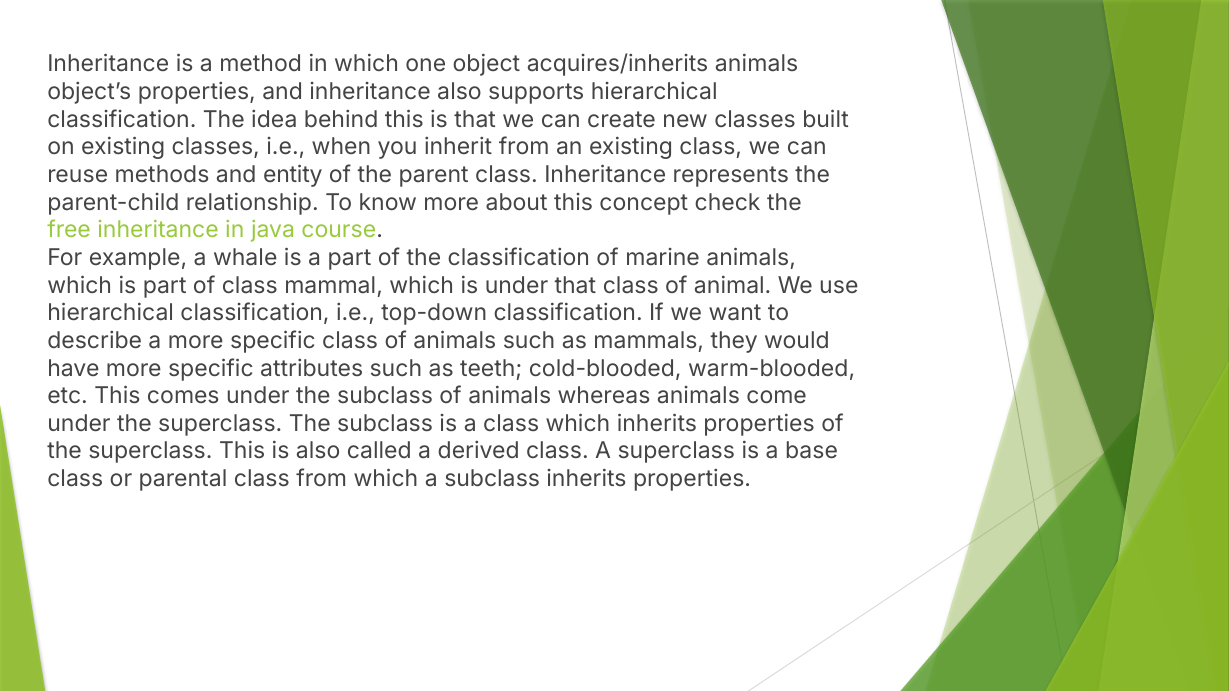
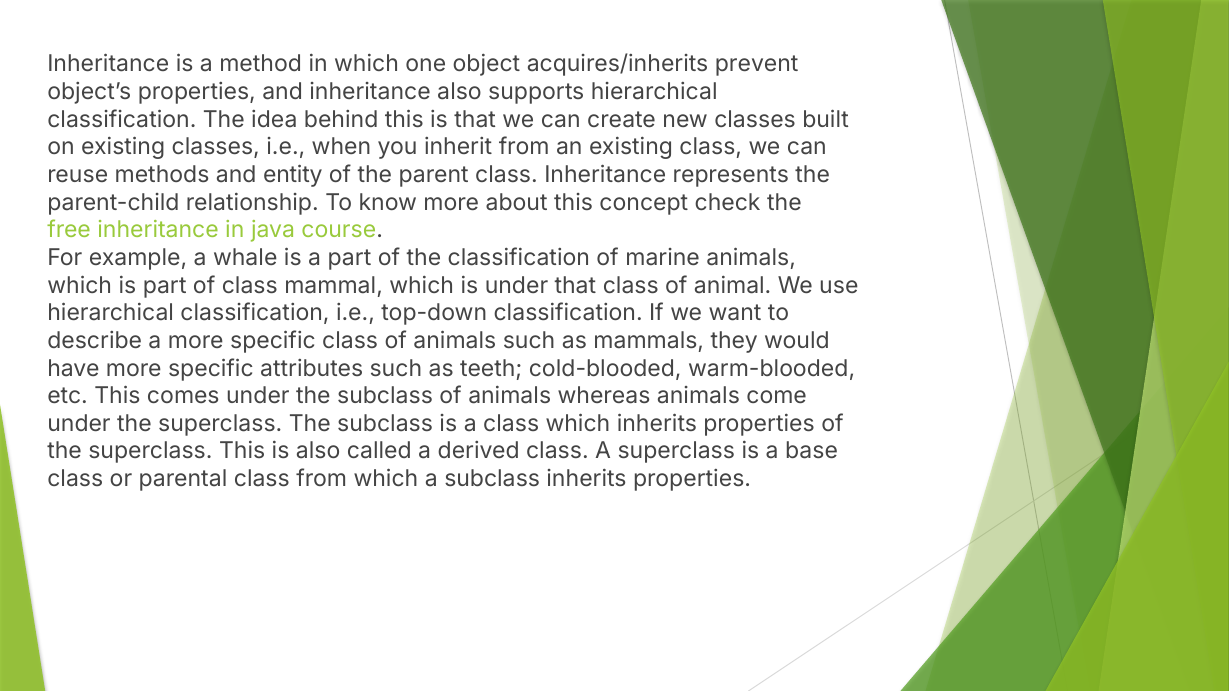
acquires/inherits animals: animals -> prevent
